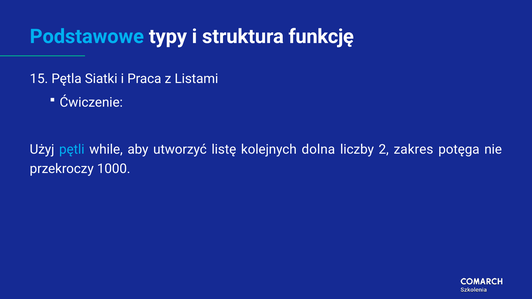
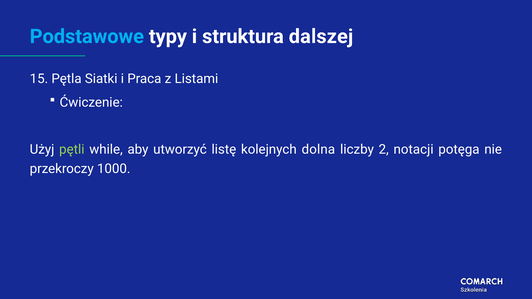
funkcję: funkcję -> dalszej
pętli colour: light blue -> light green
zakres: zakres -> notacji
